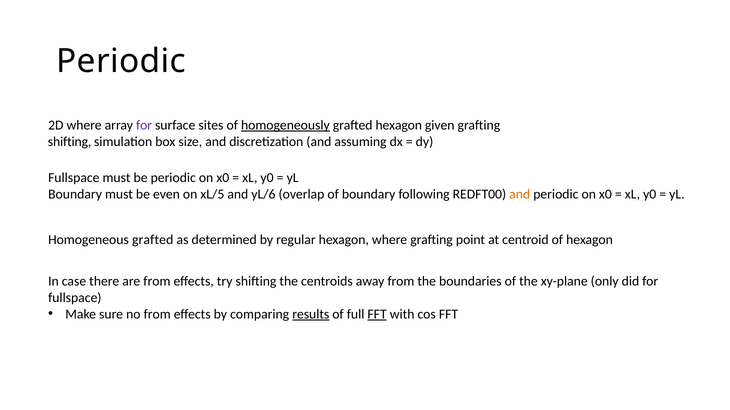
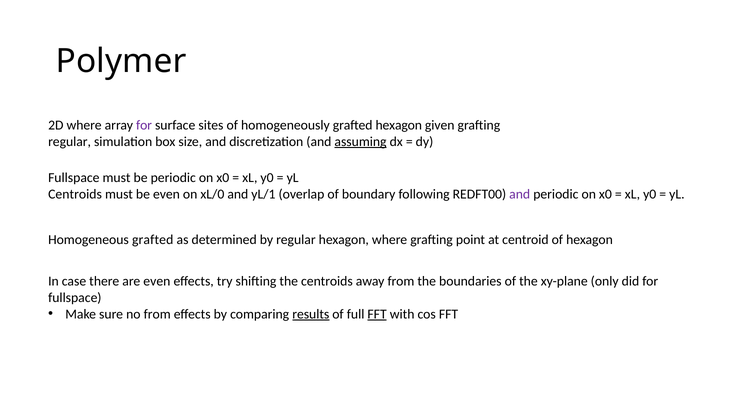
Periodic at (121, 61): Periodic -> Polymer
homogeneously underline: present -> none
shifting at (70, 142): shifting -> regular
assuming underline: none -> present
Boundary at (75, 195): Boundary -> Centroids
xL/5: xL/5 -> xL/0
yL/6: yL/6 -> yL/1
and at (520, 195) colour: orange -> purple
are from: from -> even
